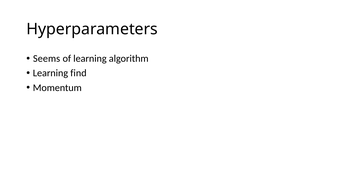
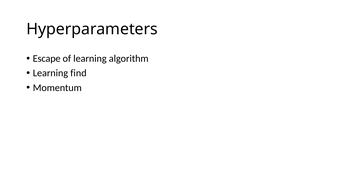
Seems: Seems -> Escape
